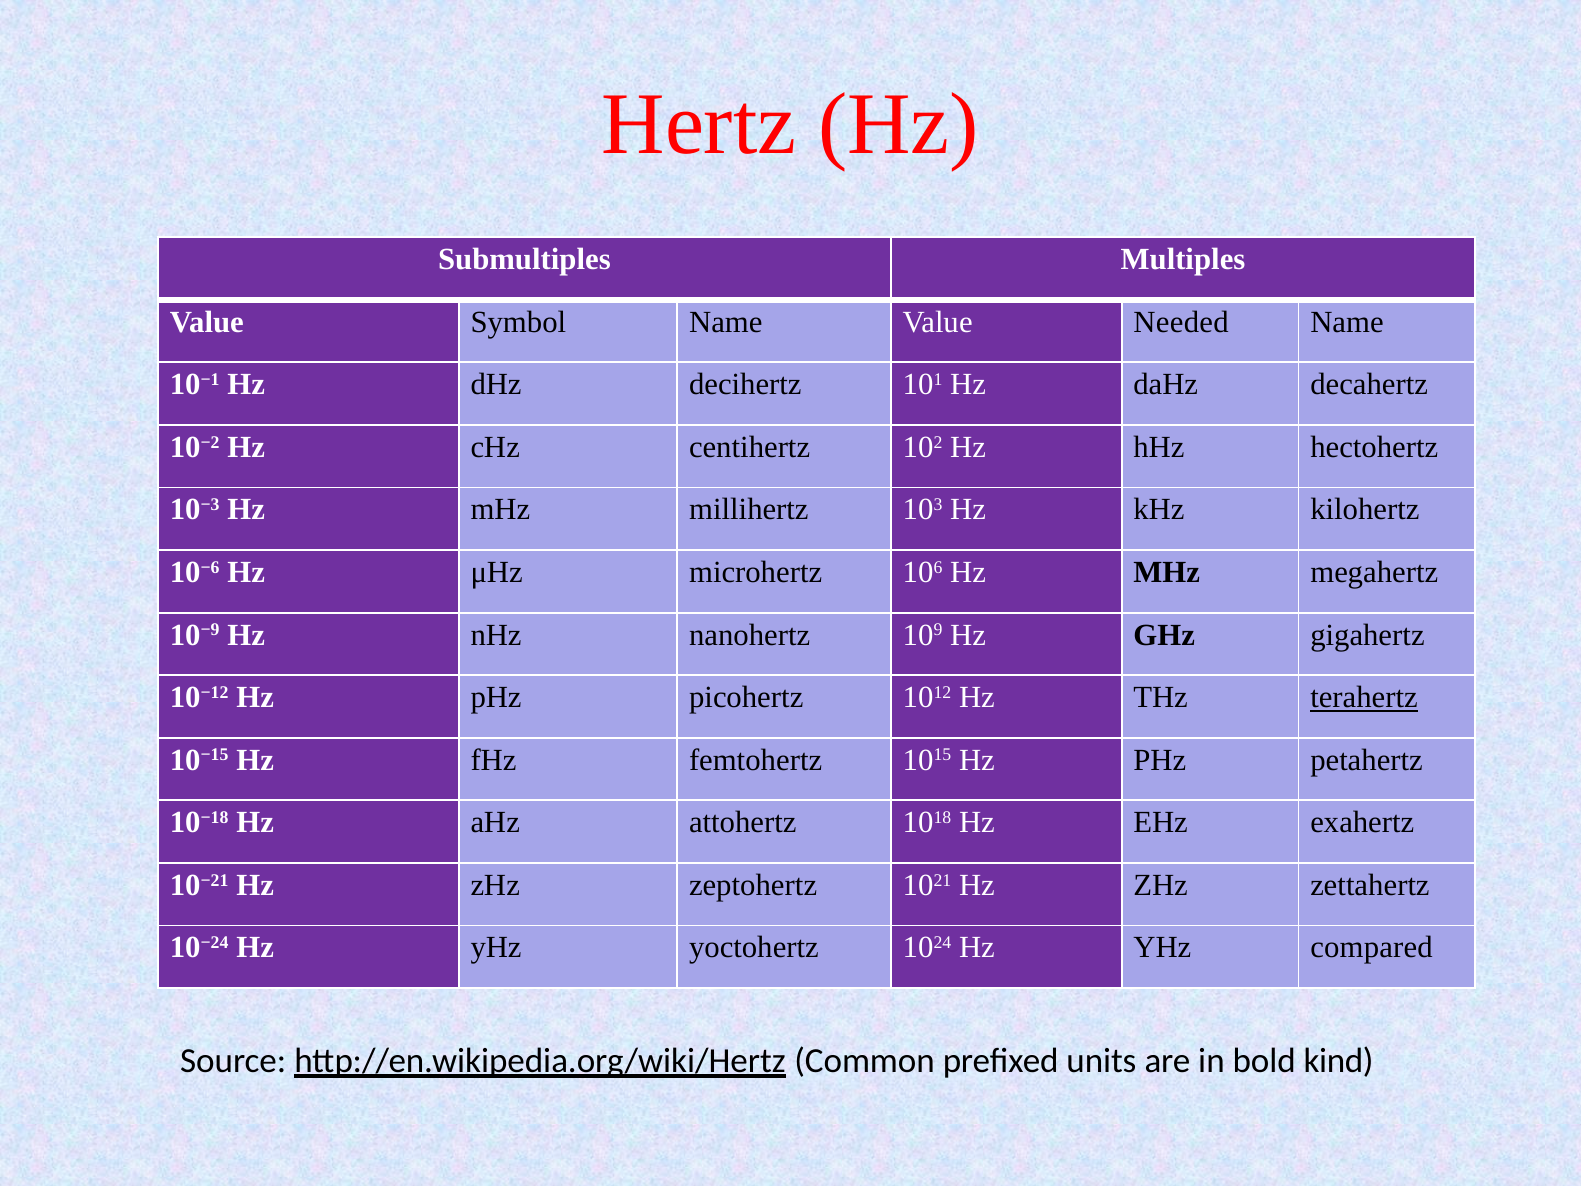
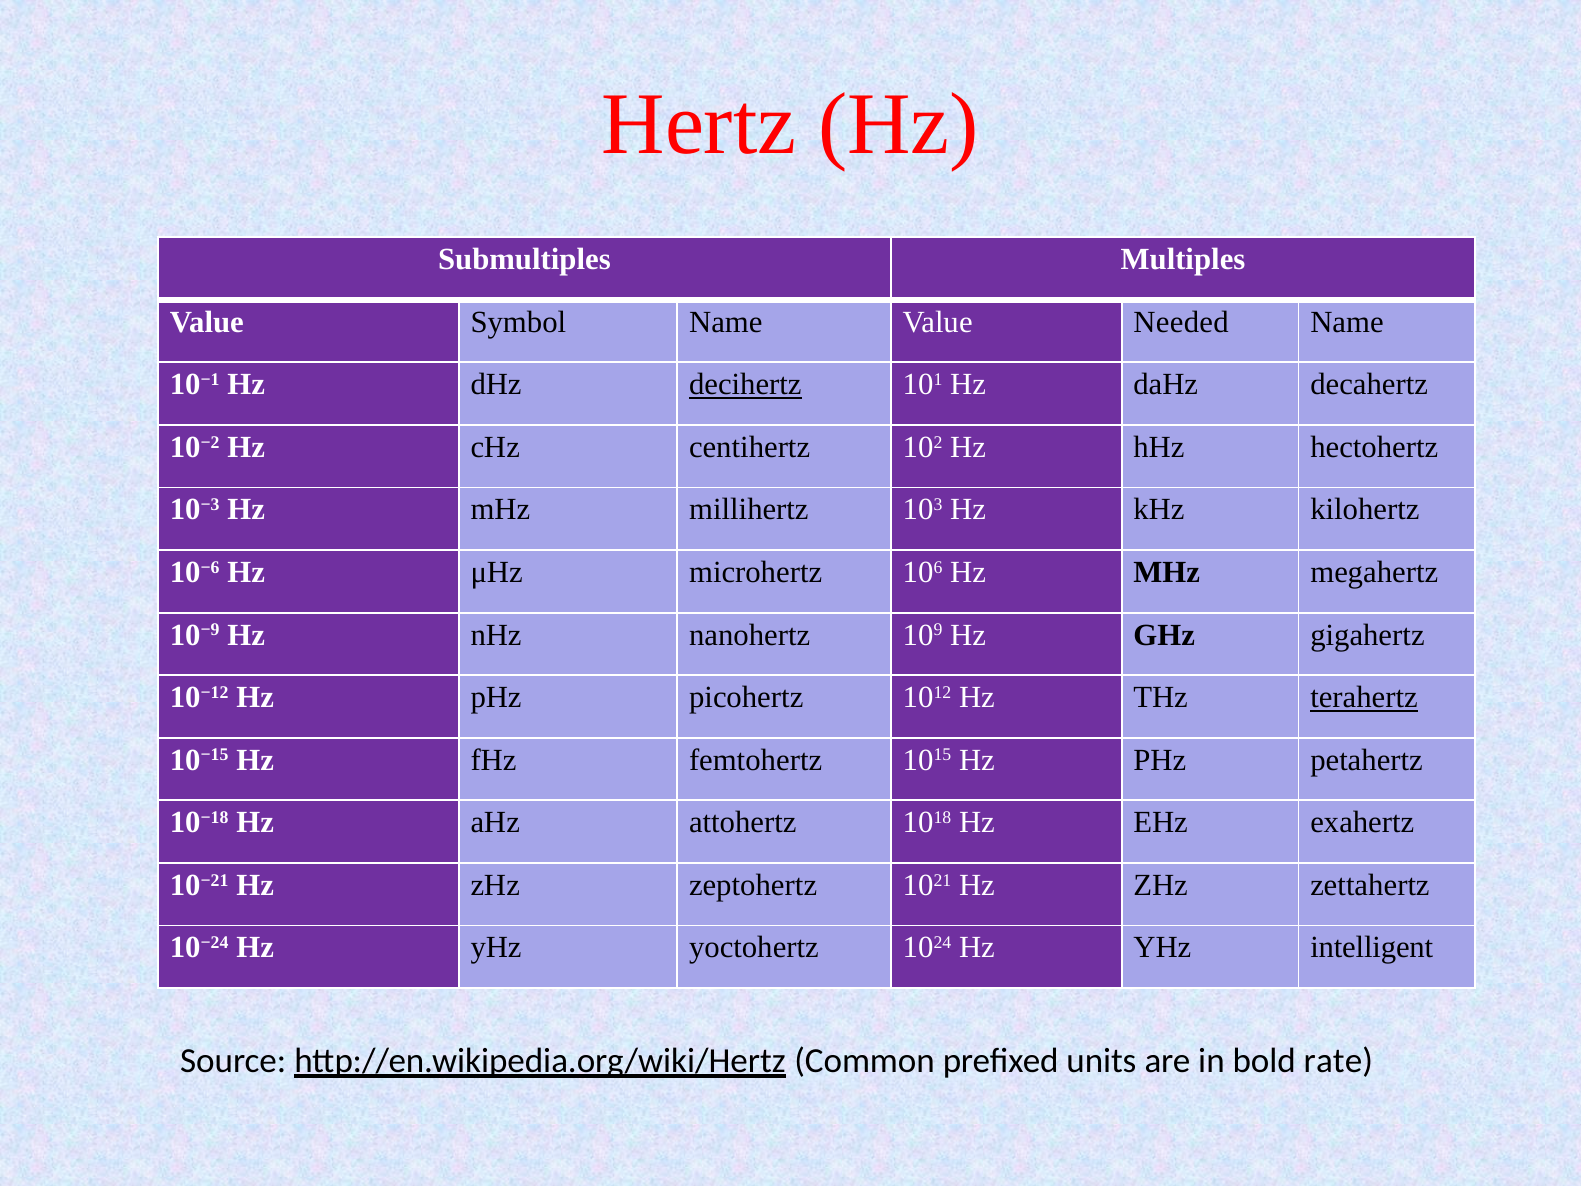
decihertz underline: none -> present
compared: compared -> intelligent
kind: kind -> rate
